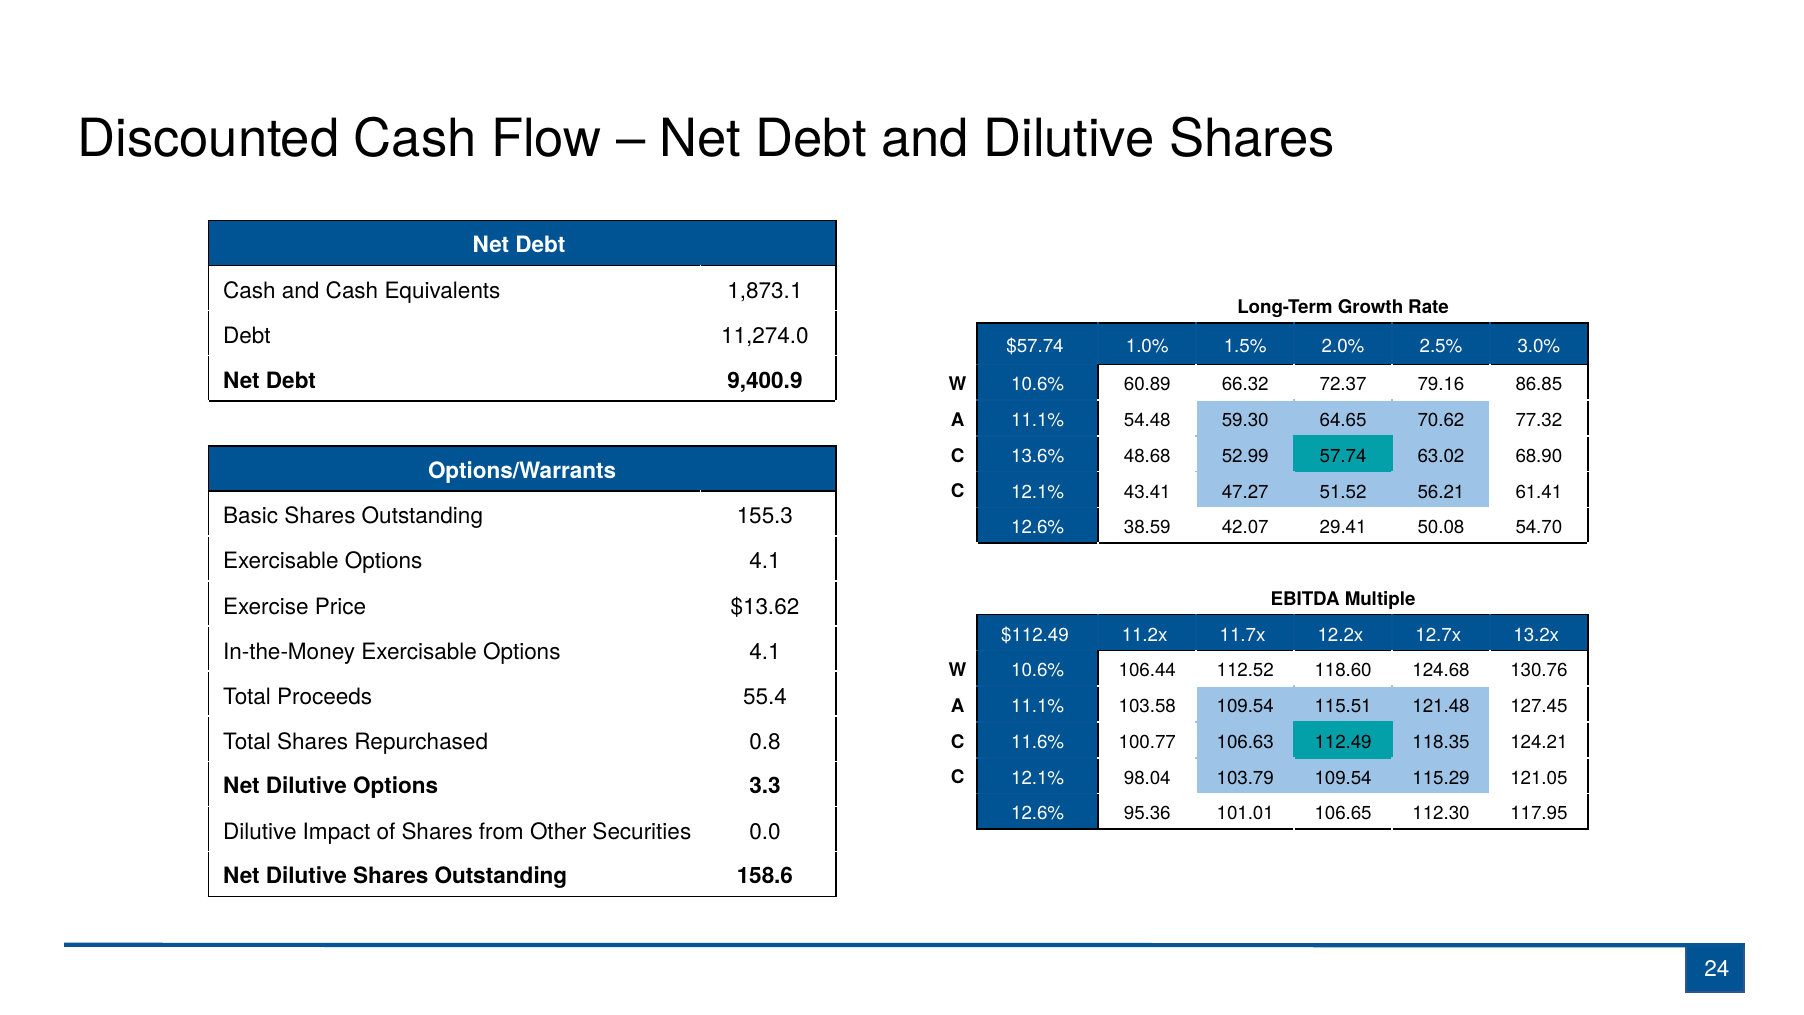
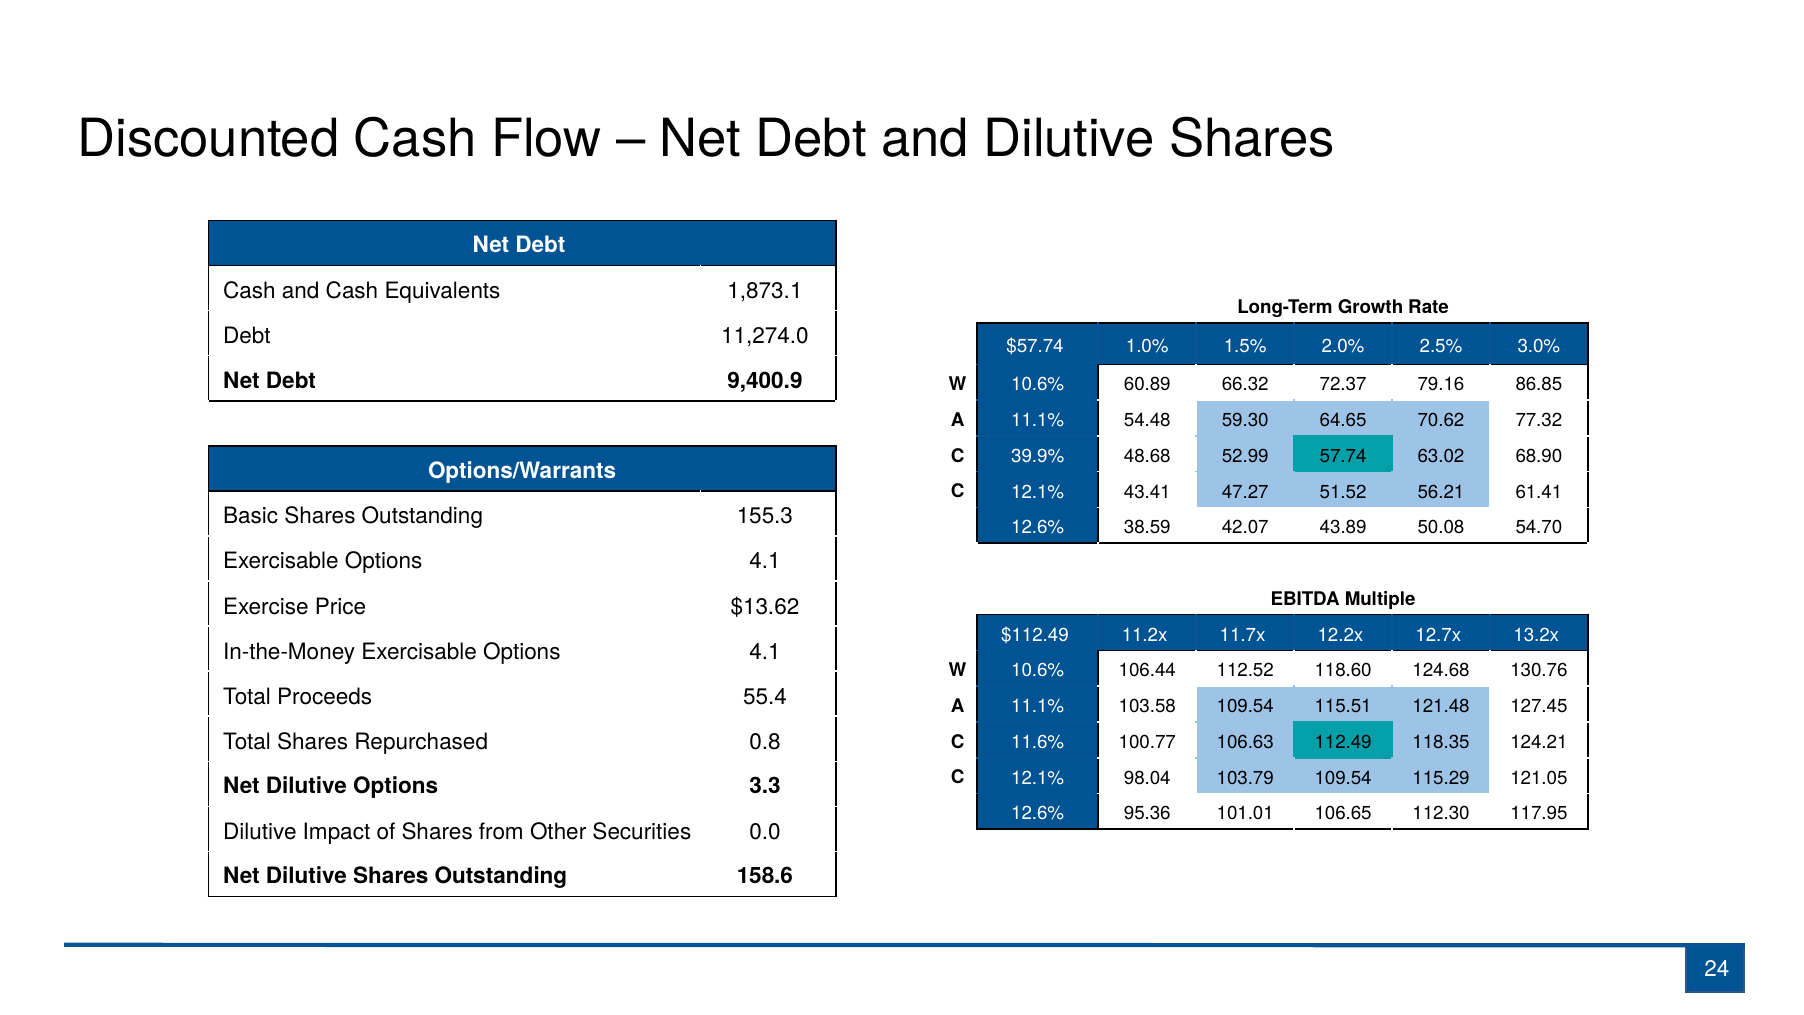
13.6%: 13.6% -> 39.9%
29.41: 29.41 -> 43.89
